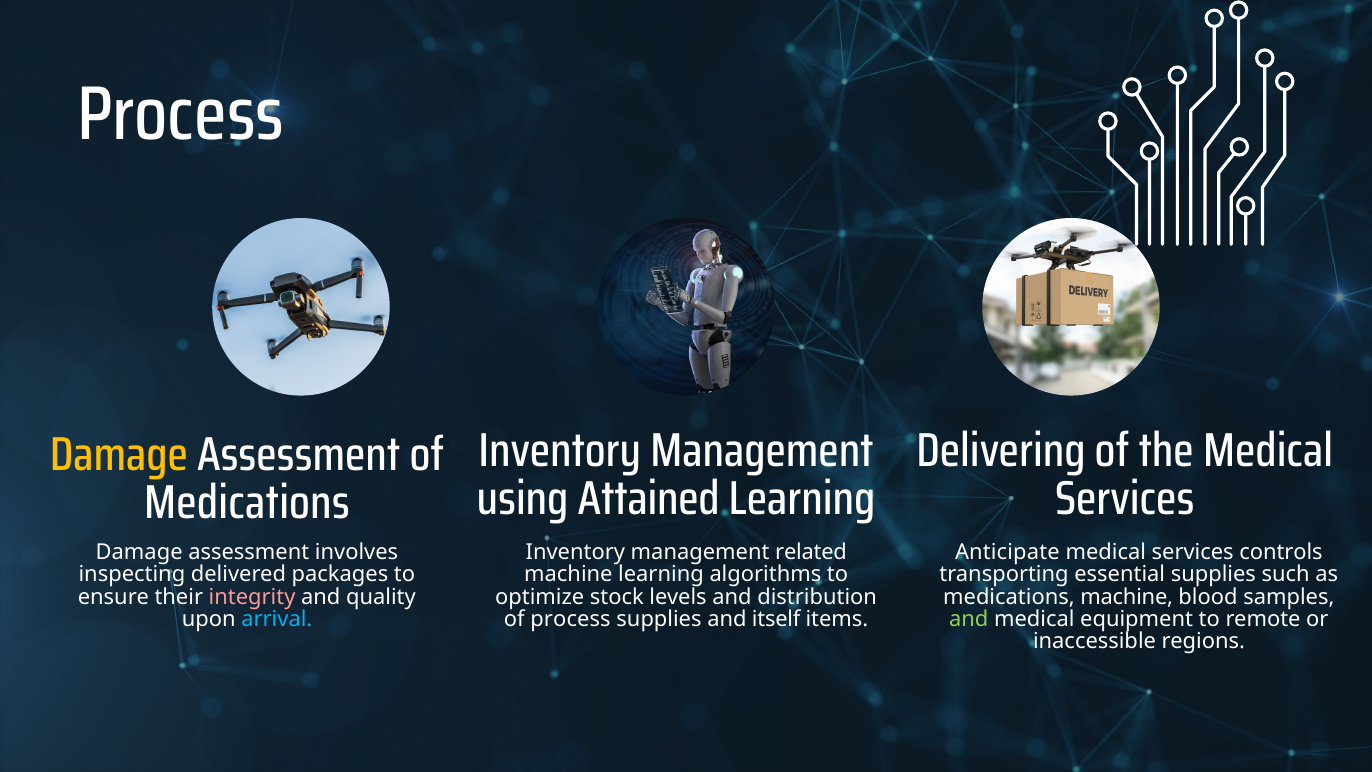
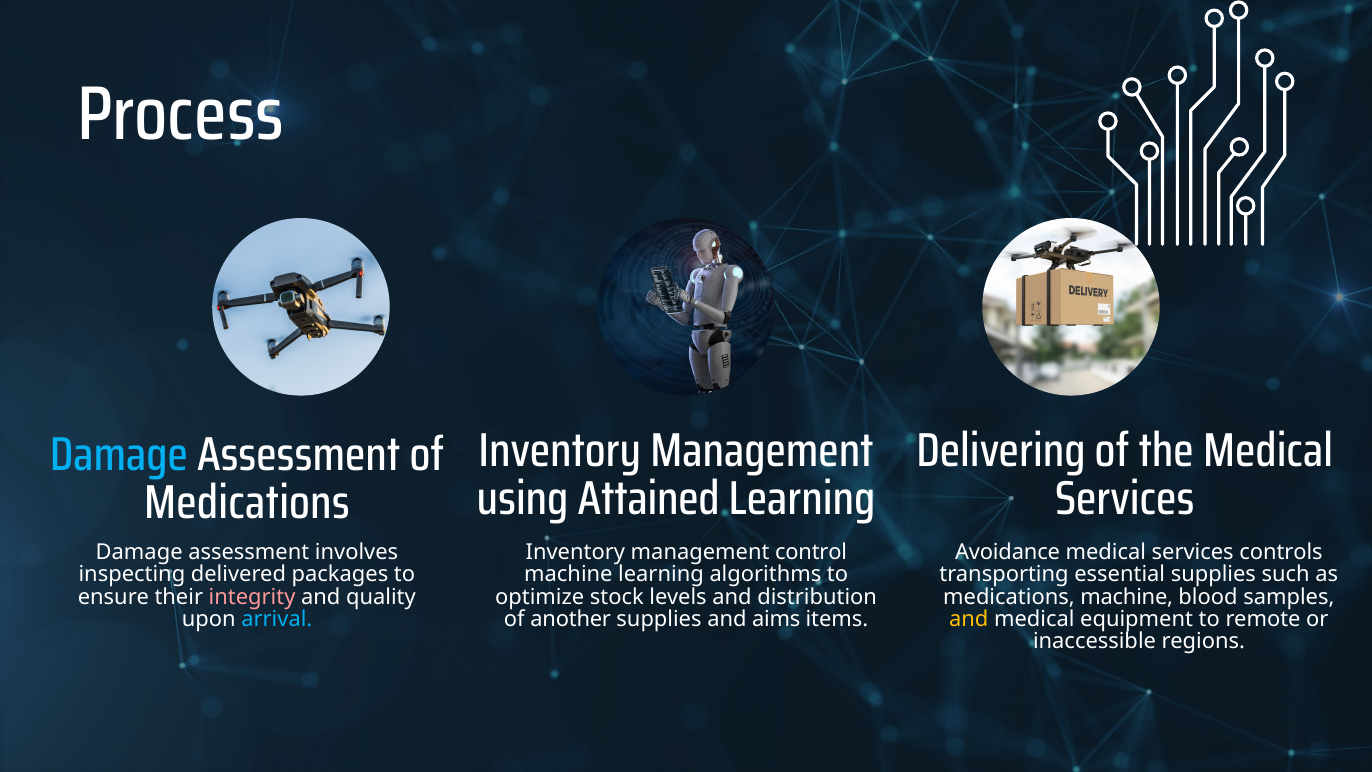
Damage at (119, 455) colour: yellow -> light blue
related: related -> control
Anticipate: Anticipate -> Avoidance
of process: process -> another
itself: itself -> aims
and at (969, 619) colour: light green -> yellow
